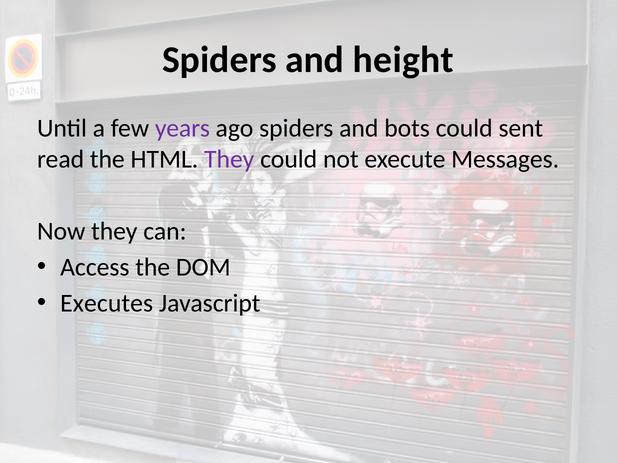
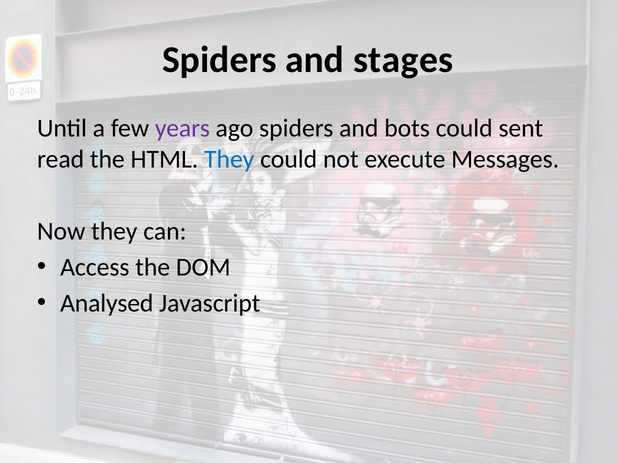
height: height -> stages
They at (229, 159) colour: purple -> blue
Executes: Executes -> Analysed
